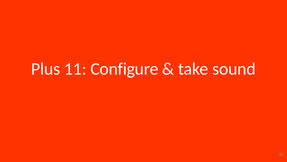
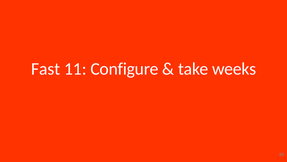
Plus: Plus -> Fast
sound: sound -> weeks
